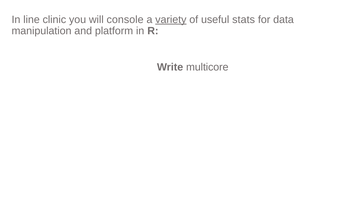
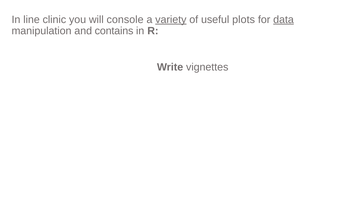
stats: stats -> plots
data underline: none -> present
platform: platform -> contains
multicore: multicore -> vignettes
